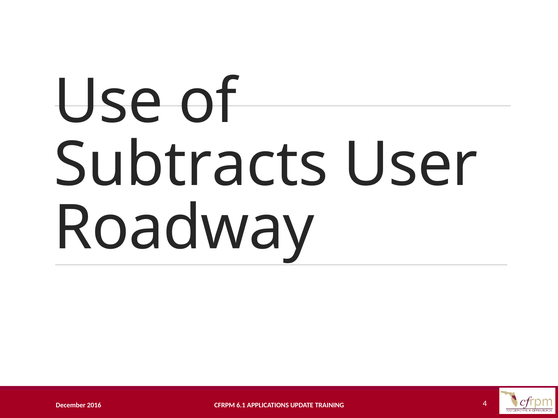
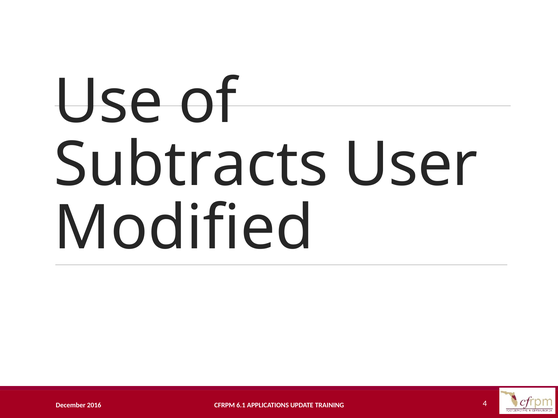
Roadway: Roadway -> Modified
